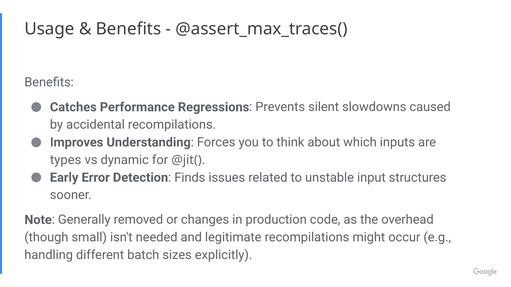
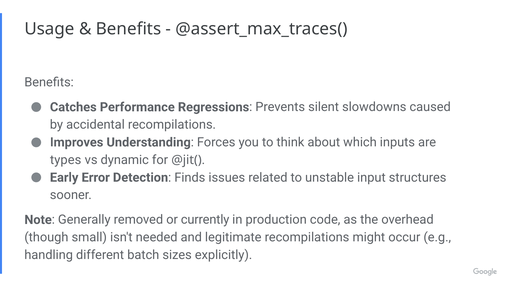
changes: changes -> currently
